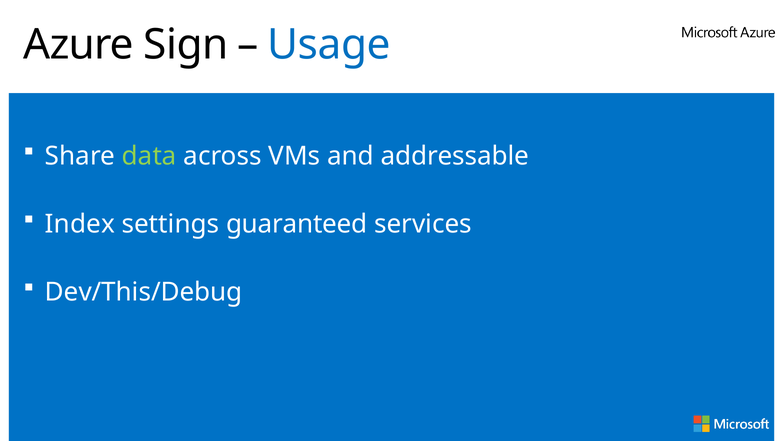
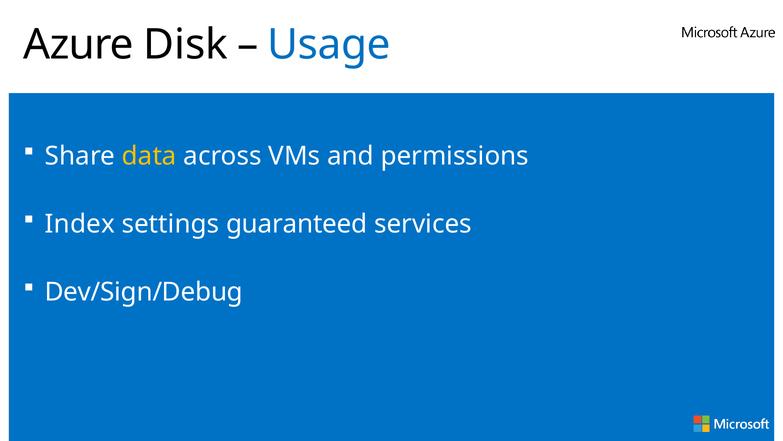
Sign: Sign -> Disk
data colour: light green -> yellow
addressable: addressable -> permissions
Dev/This/Debug: Dev/This/Debug -> Dev/Sign/Debug
